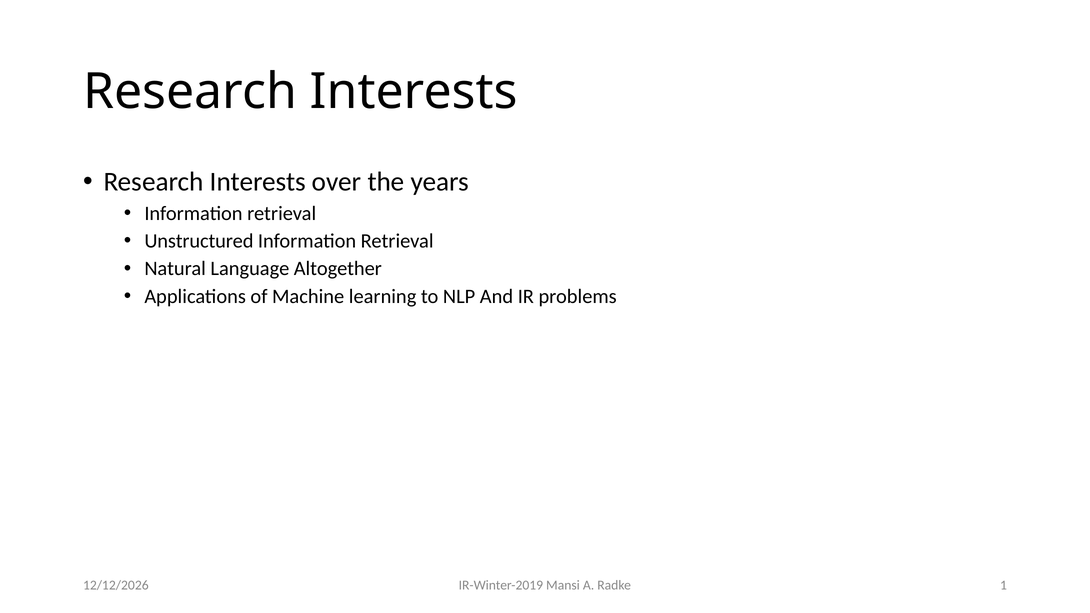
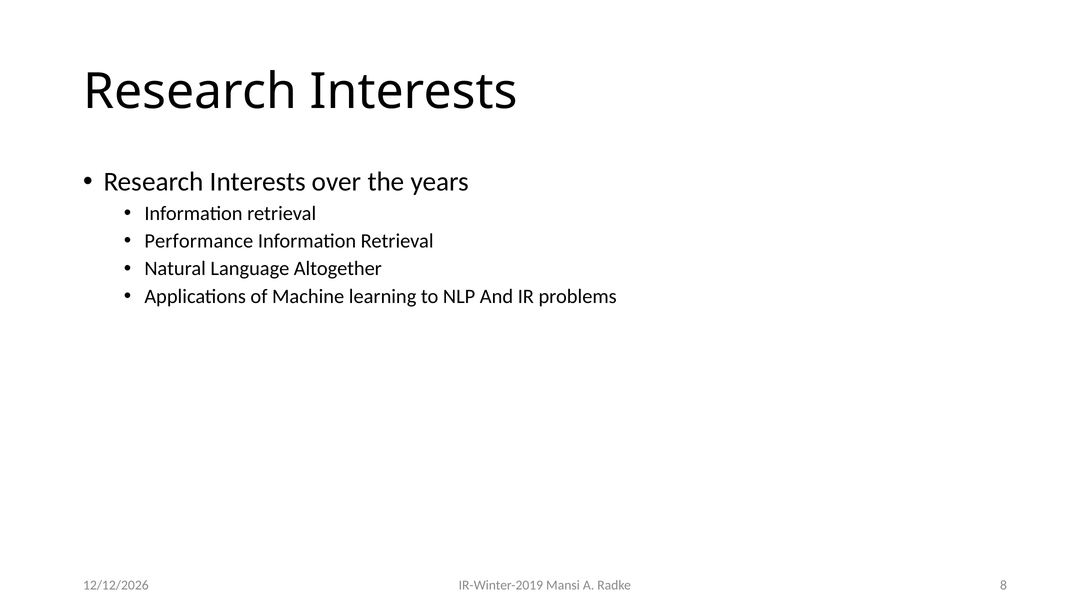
Unstructured: Unstructured -> Performance
1: 1 -> 8
